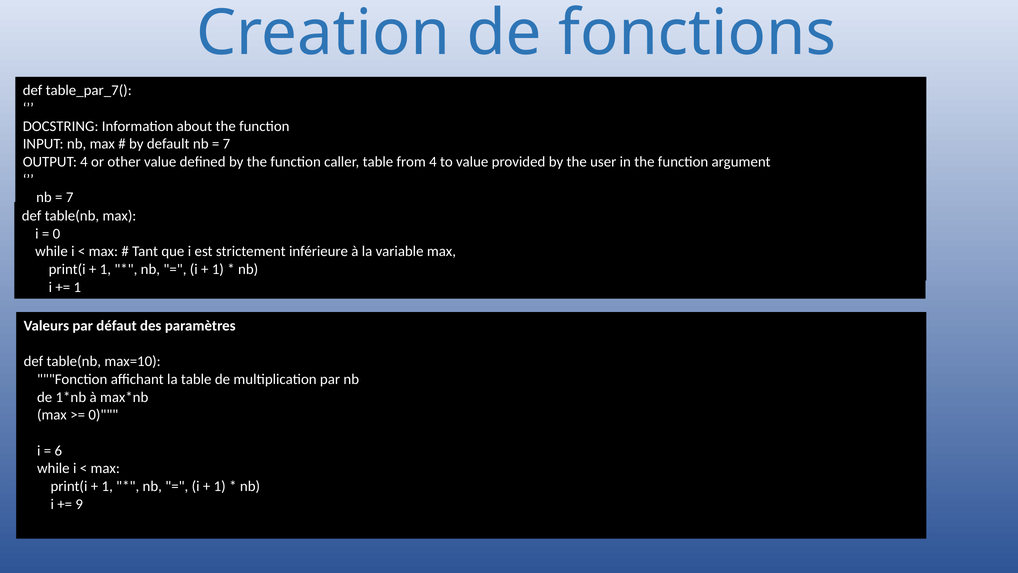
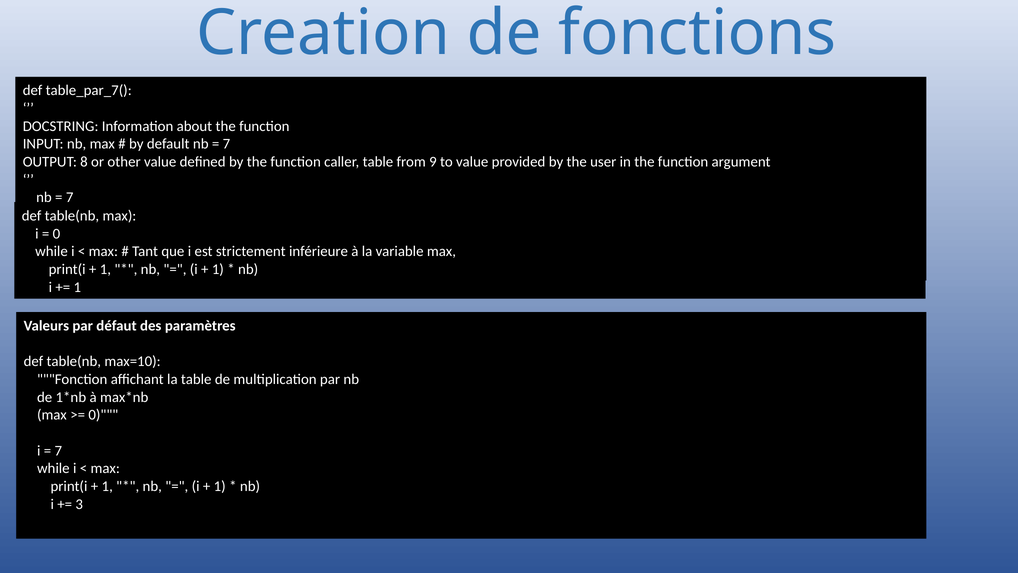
OUTPUT 4: 4 -> 8
from 4: 4 -> 9
6 at (58, 450): 6 -> 7
9: 9 -> 3
